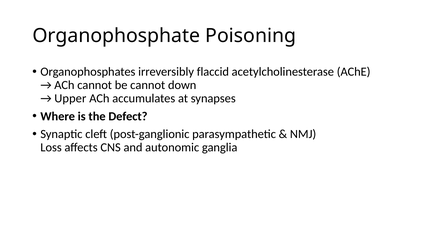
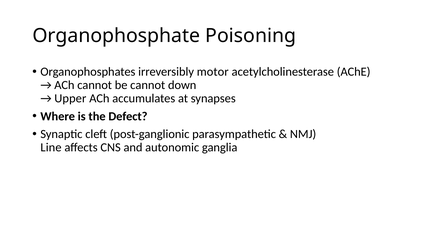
flaccid: flaccid -> motor
Loss: Loss -> Line
